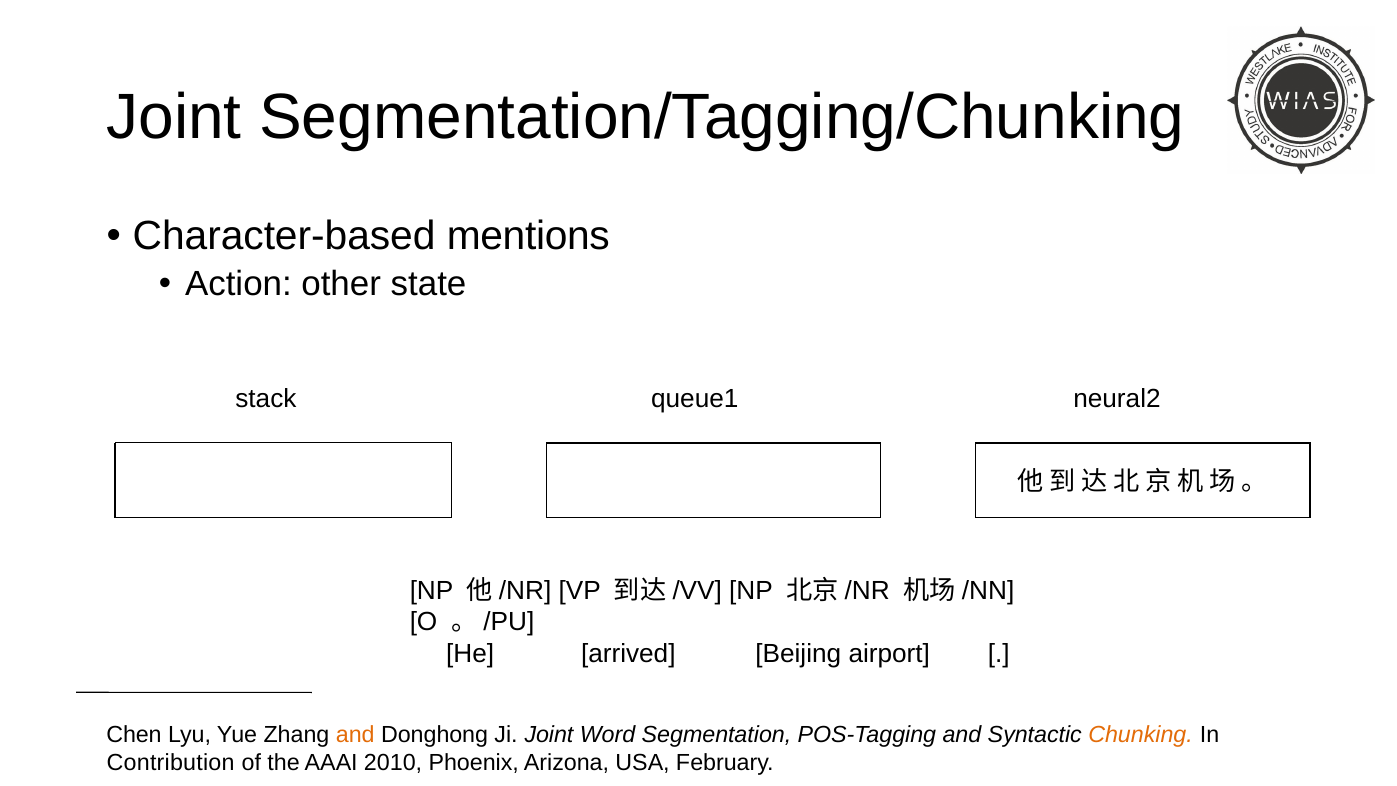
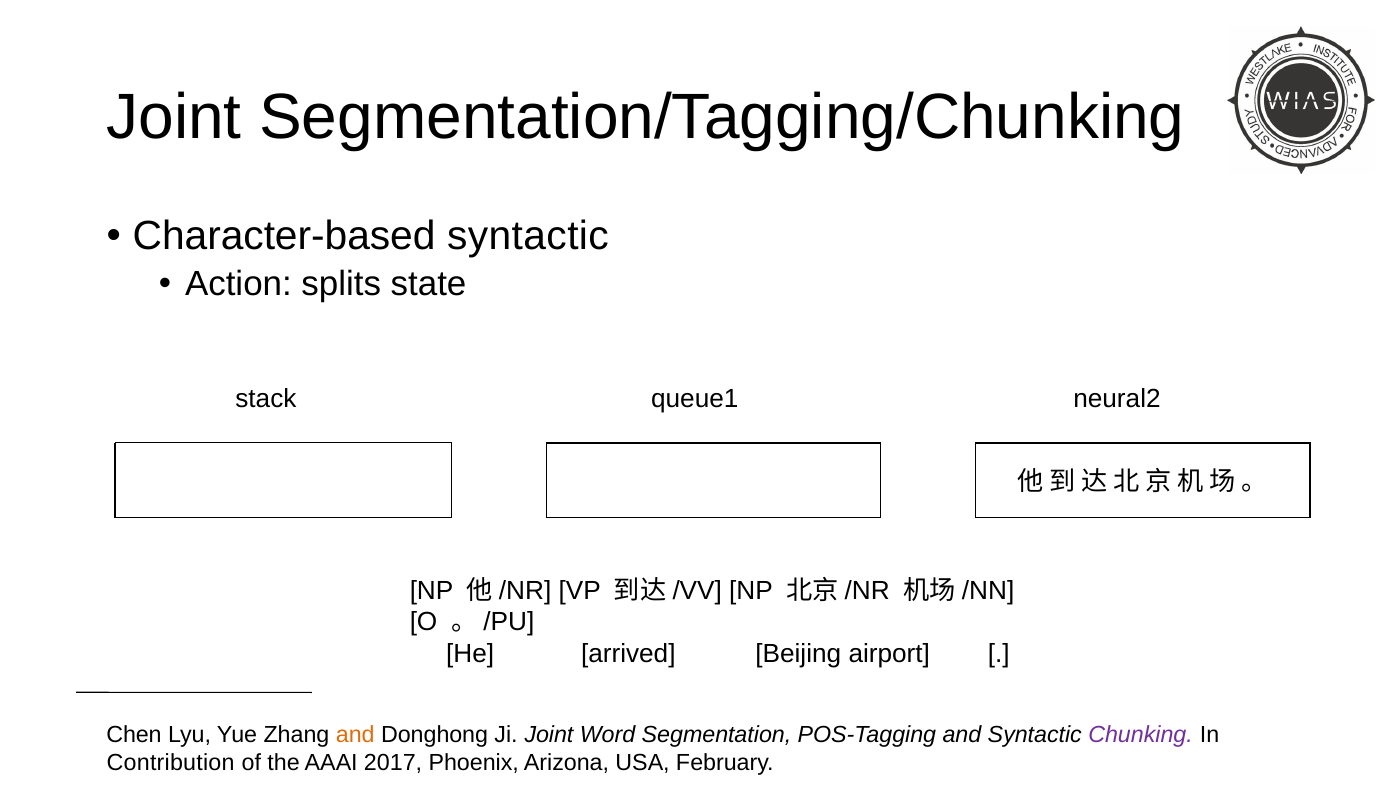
Character-based mentions: mentions -> syntactic
other: other -> splits
Chunking colour: orange -> purple
2010: 2010 -> 2017
